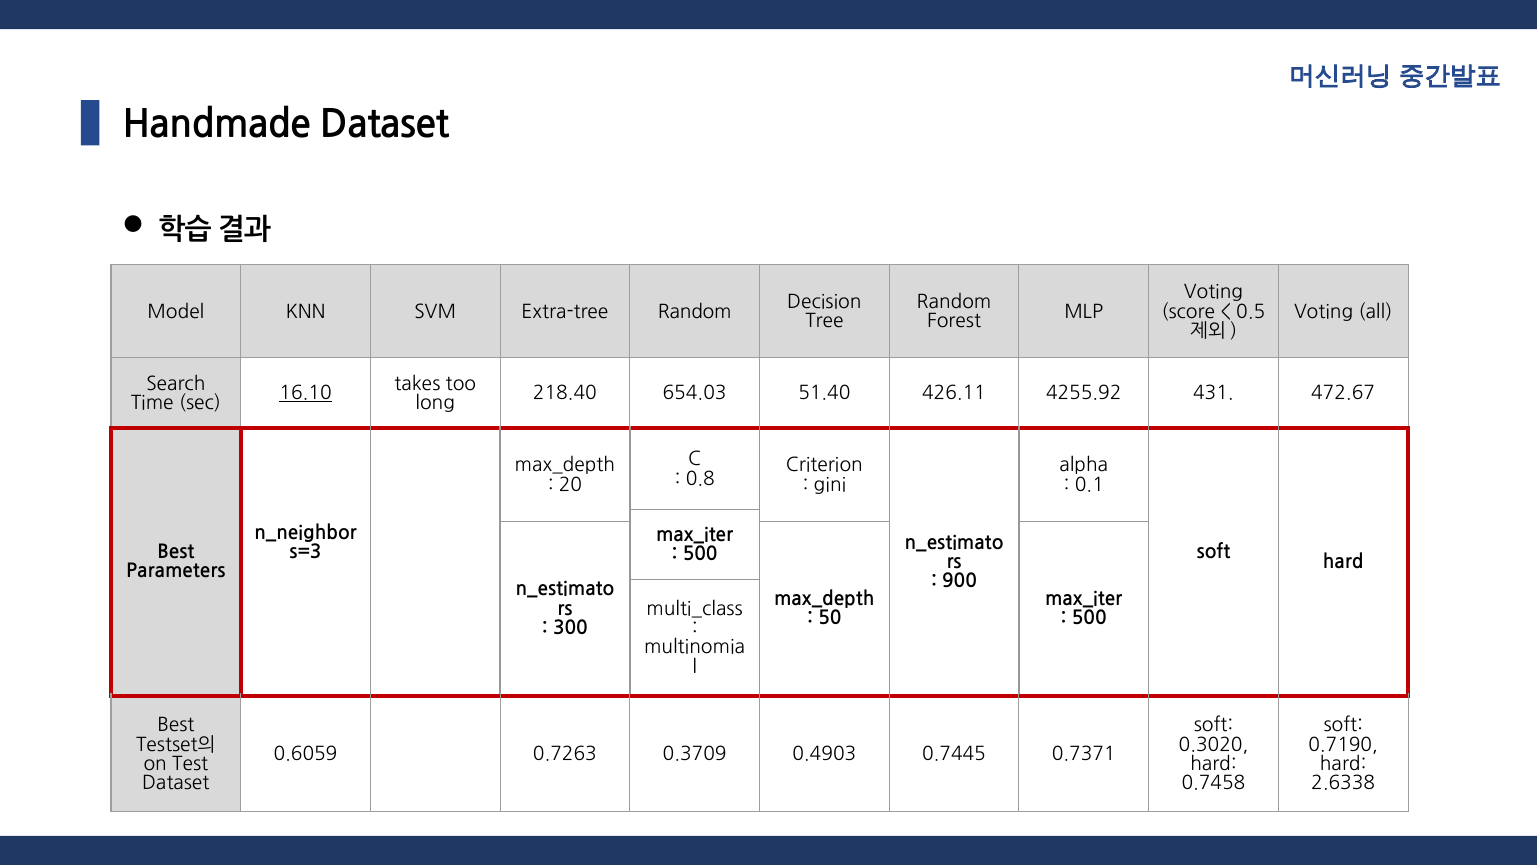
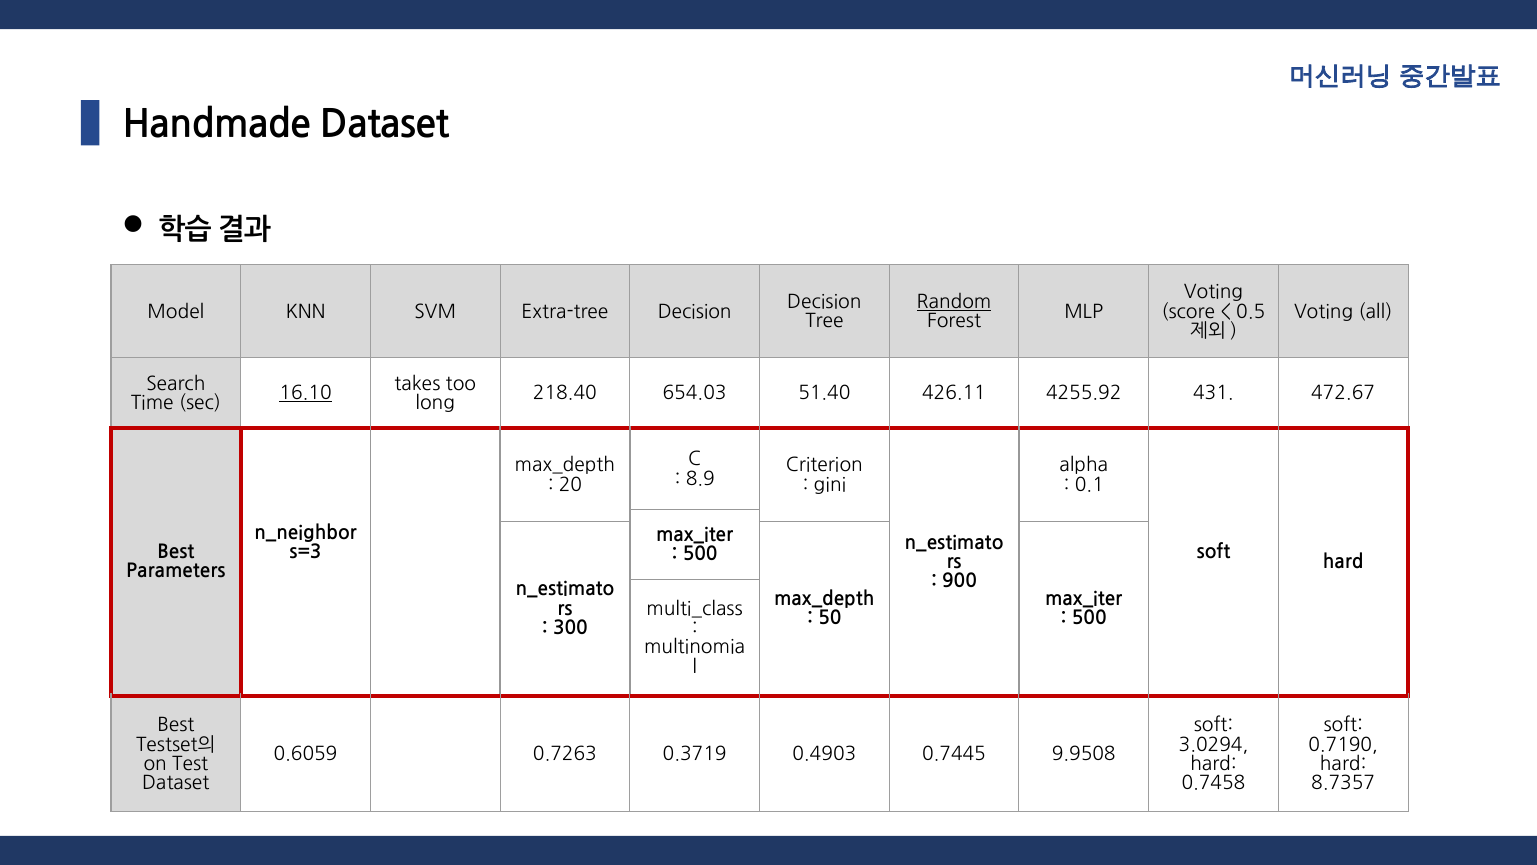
Random at (954, 302) underline: none -> present
Extra-tree Random: Random -> Decision
0.8: 0.8 -> 8.9
0.3020: 0.3020 -> 3.0294
0.3709: 0.3709 -> 0.3719
0.7371: 0.7371 -> 9.9508
2.6338: 2.6338 -> 8.7357
